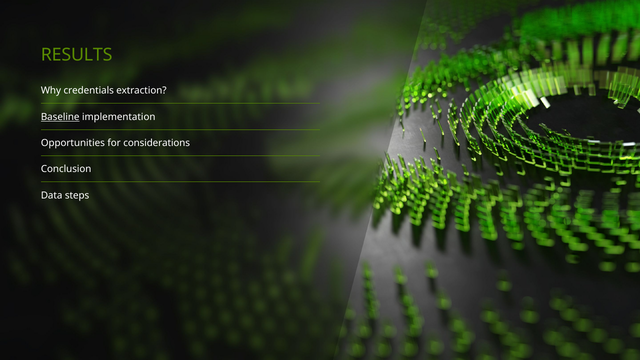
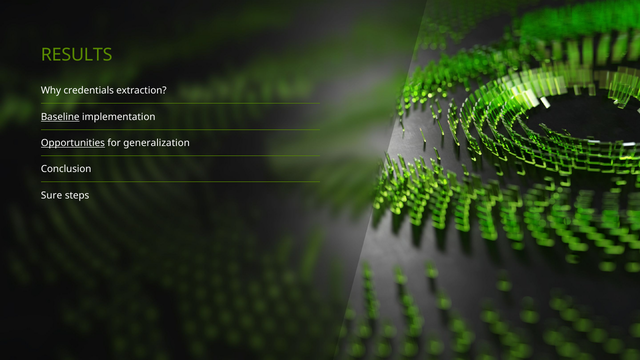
Opportunities underline: none -> present
considerations: considerations -> generalization
Data: Data -> Sure
